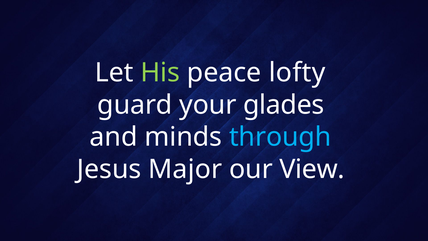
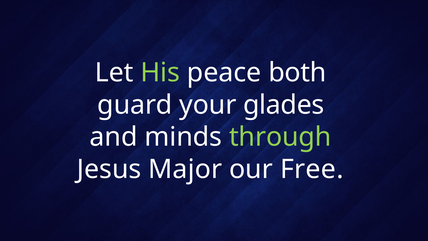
lofty: lofty -> both
through colour: light blue -> light green
View: View -> Free
